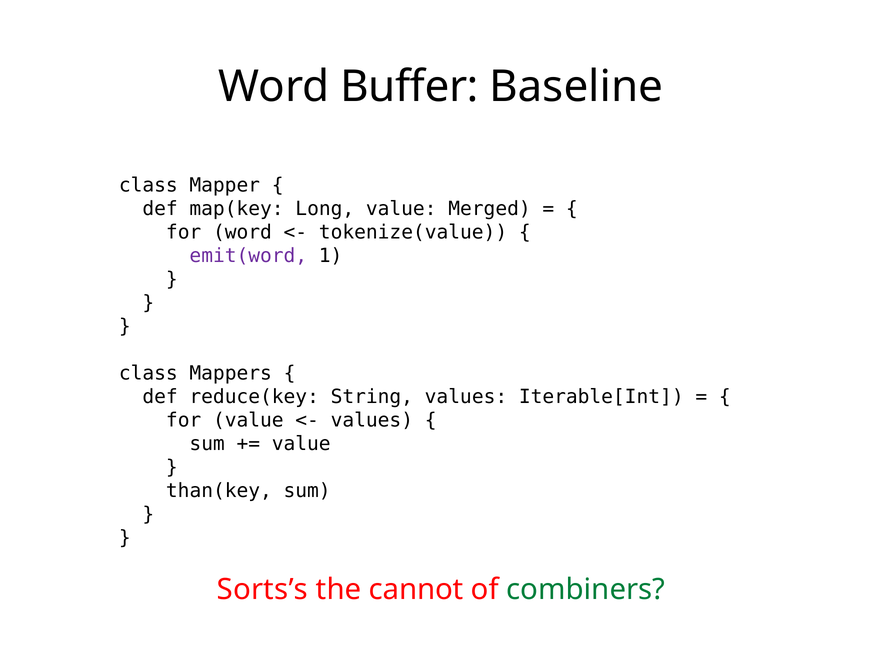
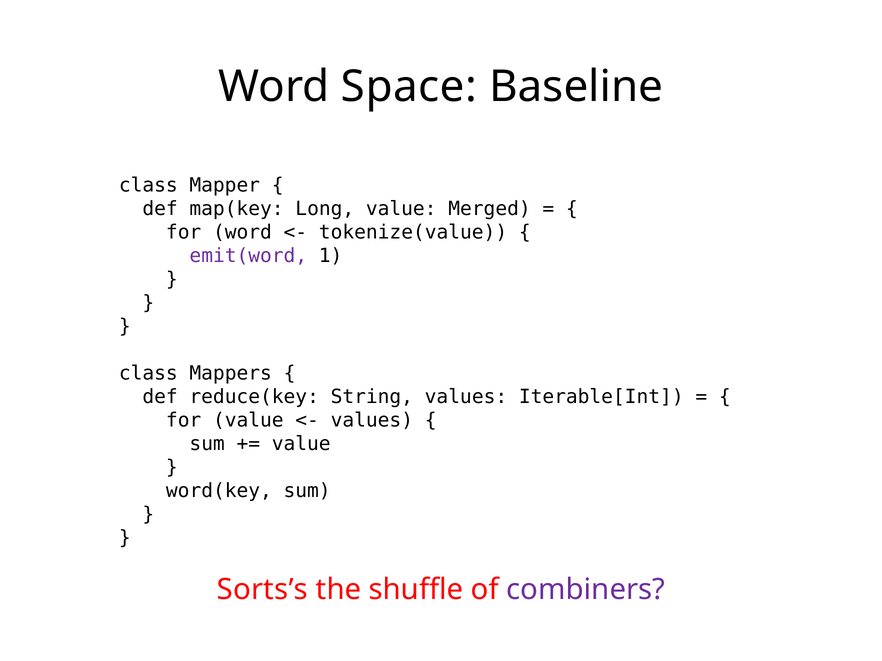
Buffer: Buffer -> Space
than(key: than(key -> word(key
cannot: cannot -> shuffle
combiners colour: green -> purple
